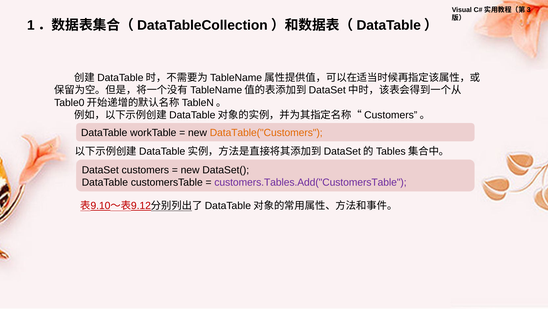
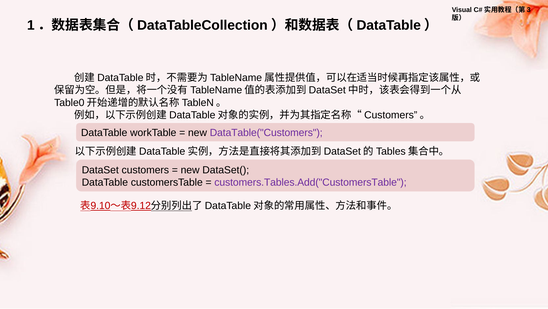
DataTable("Customers colour: orange -> purple
